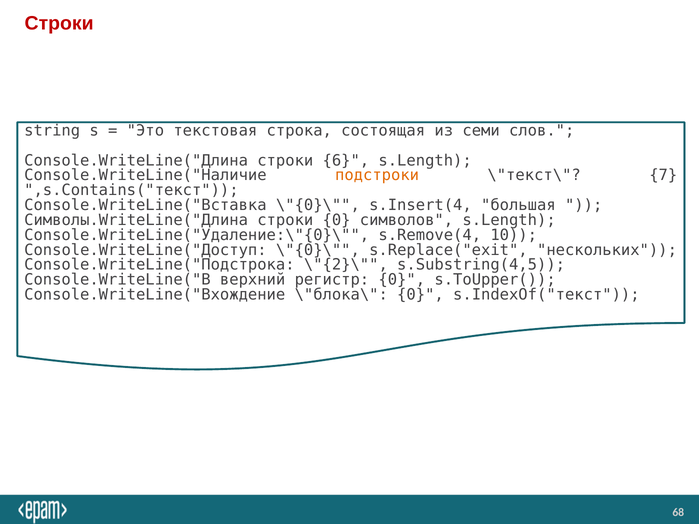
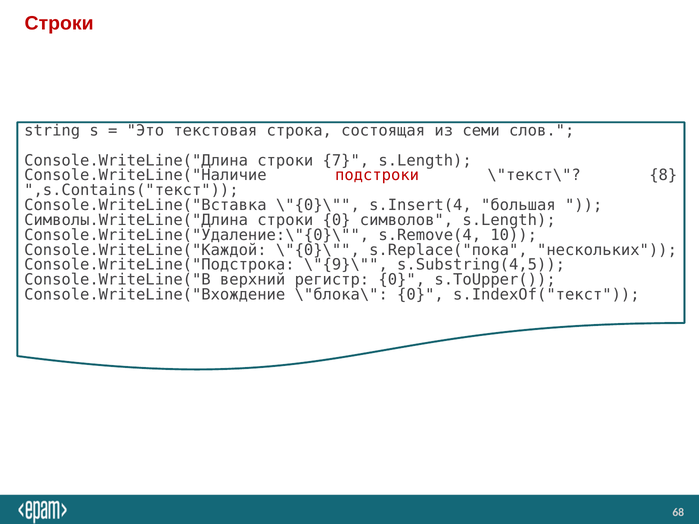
6: 6 -> 7
подстроки colour: orange -> red
7: 7 -> 8
Console.WriteLine("Доступ: Console.WriteLine("Доступ -> Console.WriteLine("Каждой
s.Replace("exit: s.Replace("exit -> s.Replace("пока
\"{2}\: \"{2}\ -> \"{9}\
